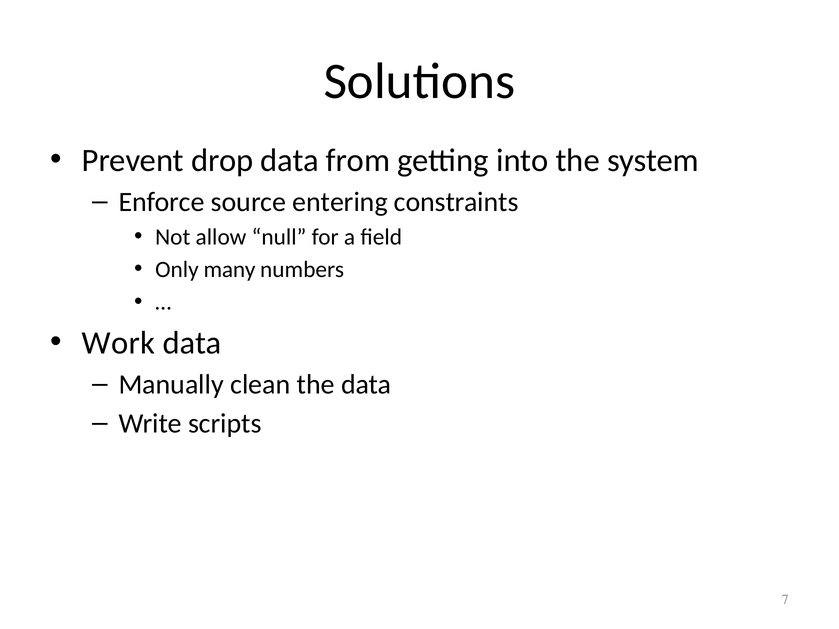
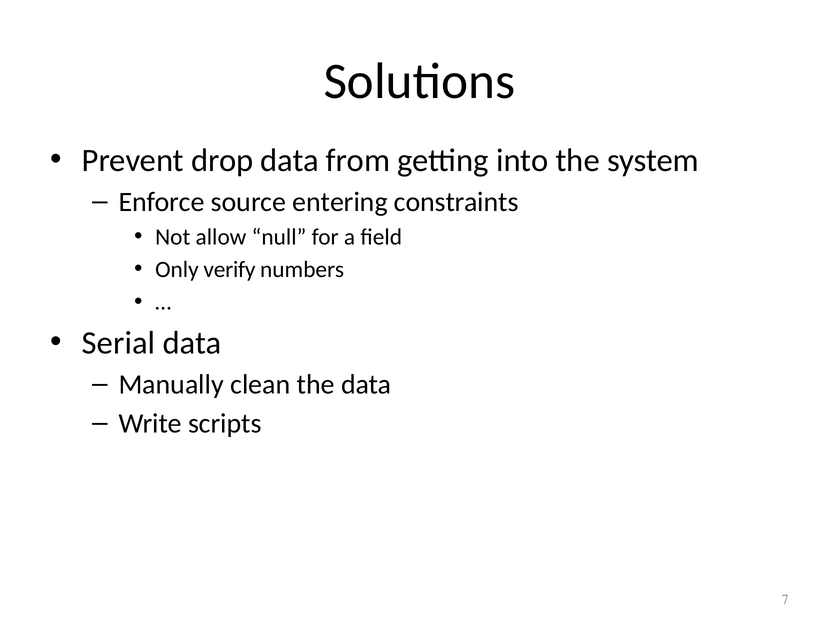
many: many -> verify
Work: Work -> Serial
